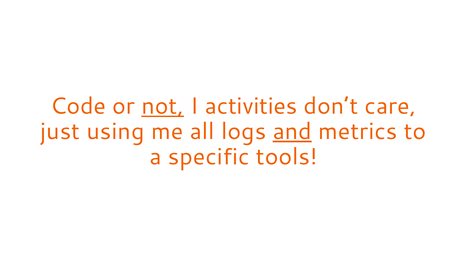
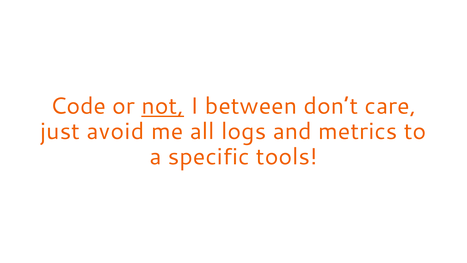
activities: activities -> between
using: using -> avoid
and underline: present -> none
